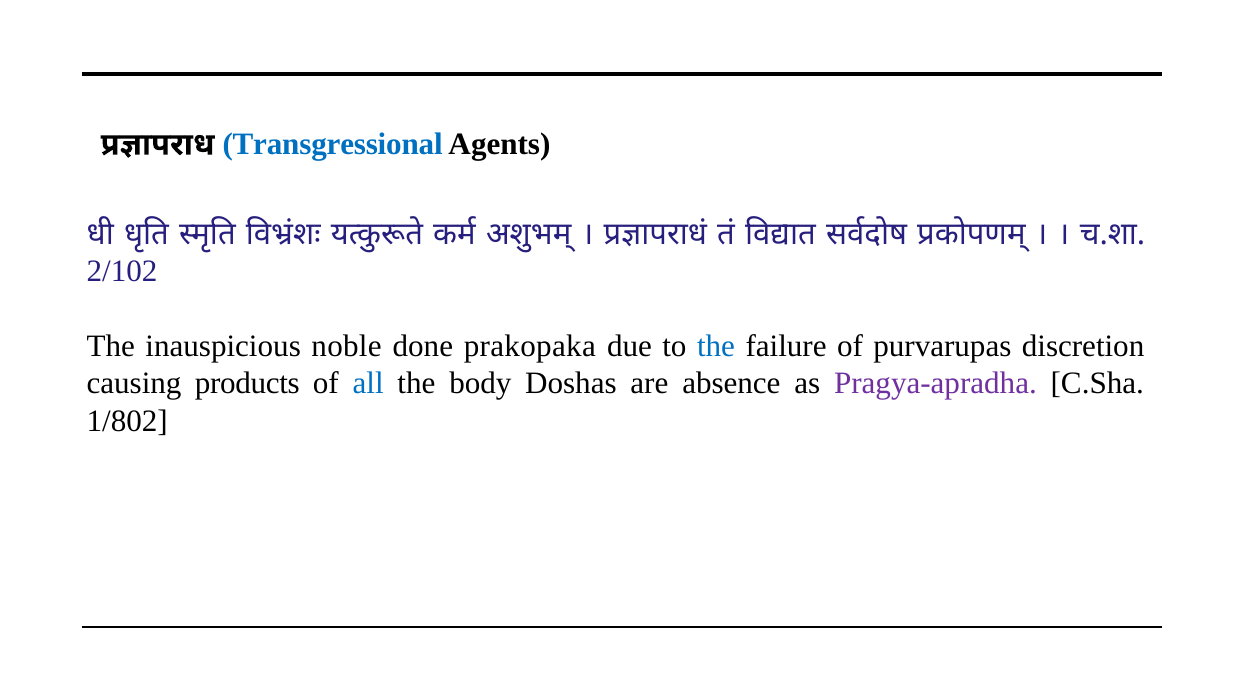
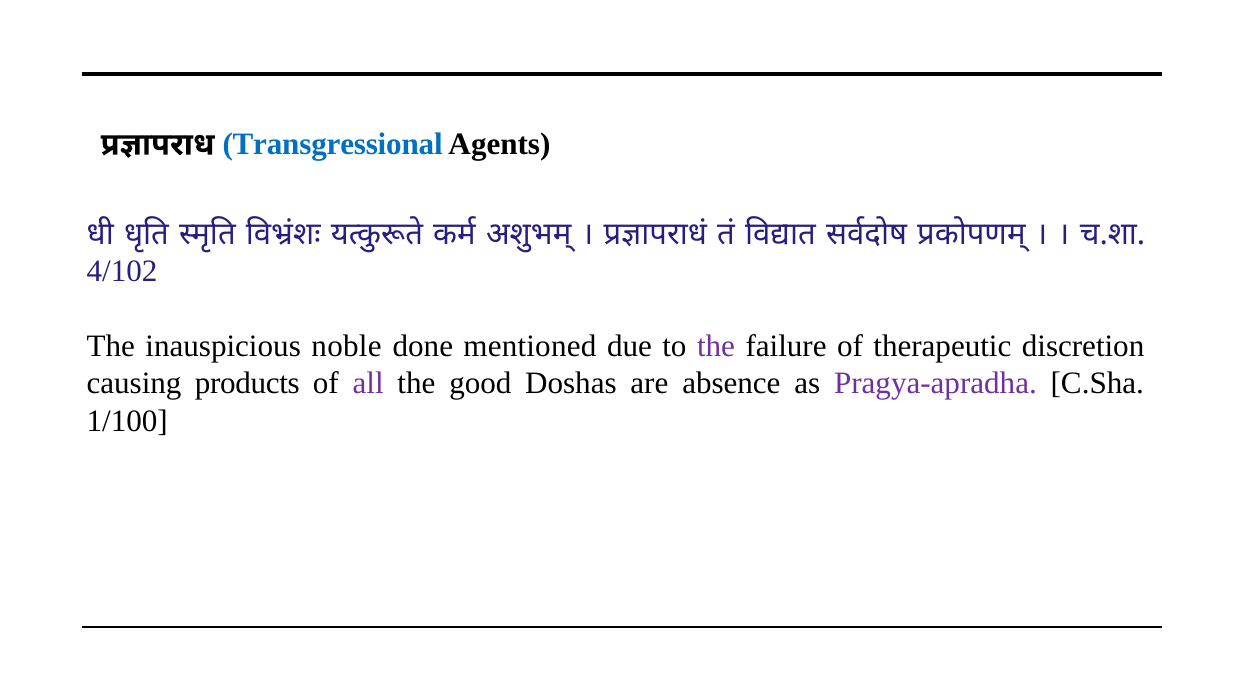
2/102: 2/102 -> 4/102
prakopaka: prakopaka -> mentioned
the at (716, 346) colour: blue -> purple
purvarupas: purvarupas -> therapeutic
all colour: blue -> purple
body: body -> good
1/802: 1/802 -> 1/100
